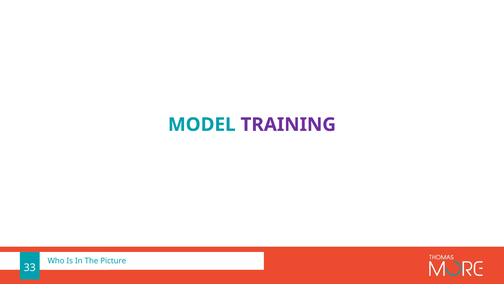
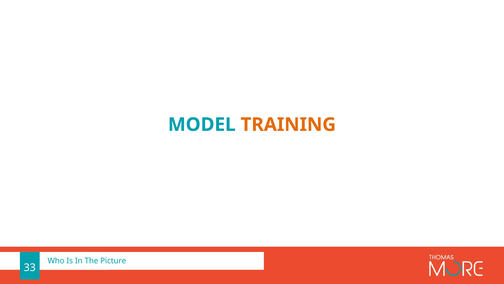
TRAINING colour: purple -> orange
